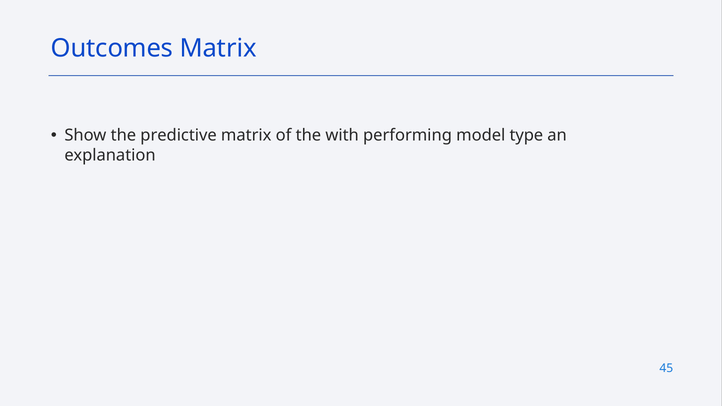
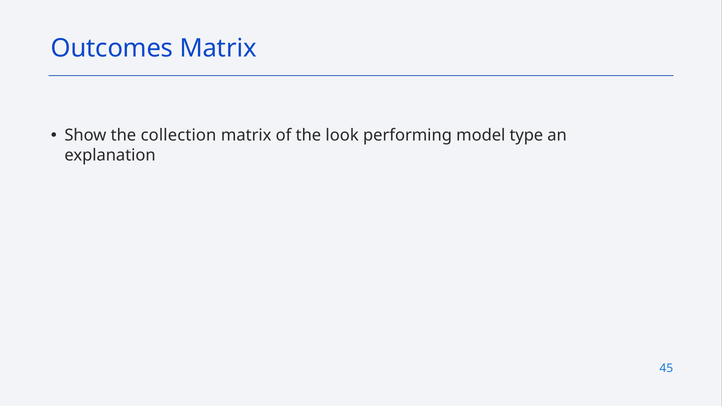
predictive: predictive -> collection
with: with -> look
